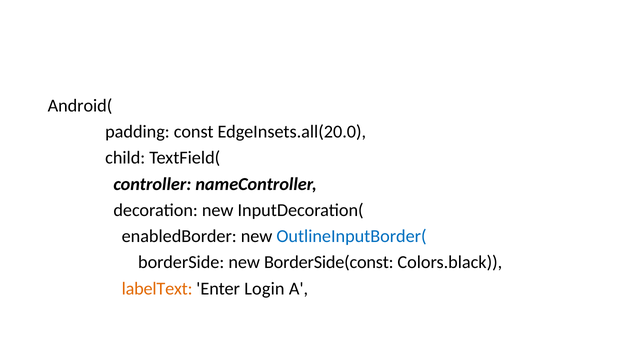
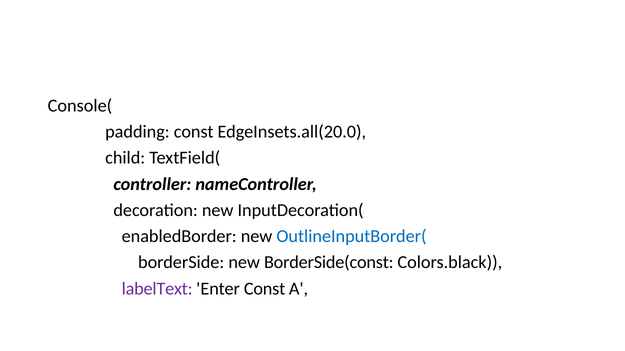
Android(: Android( -> Console(
labelText colour: orange -> purple
Enter Login: Login -> Const
